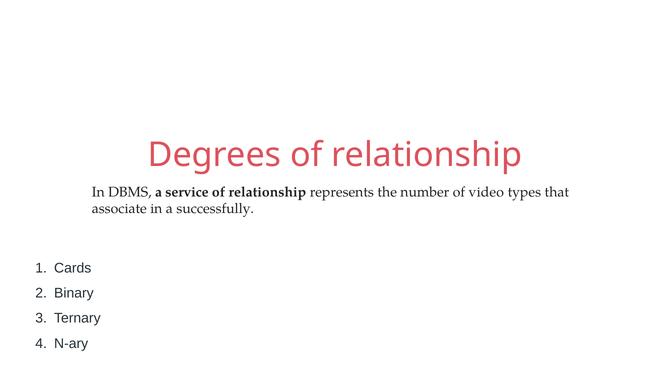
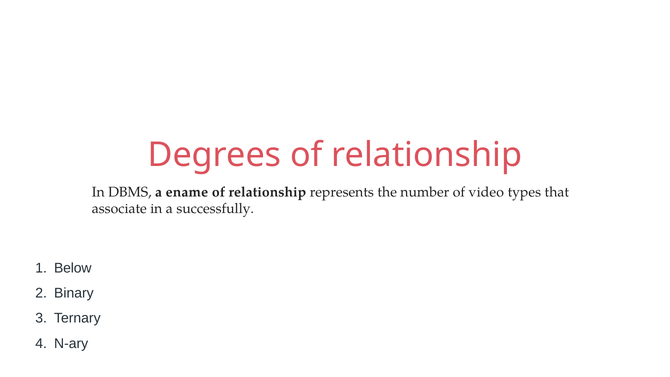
service: service -> ename
Cards: Cards -> Below
